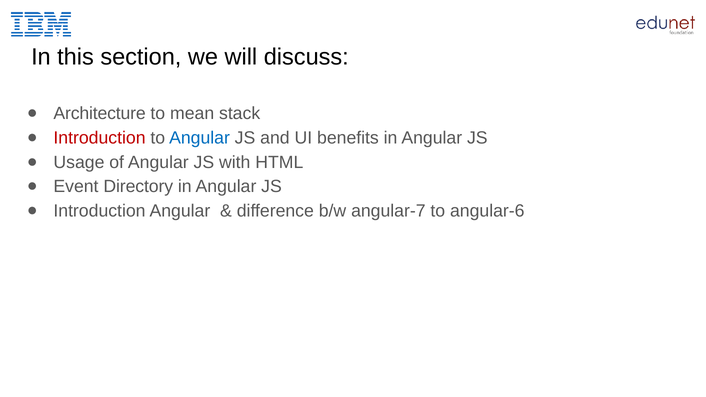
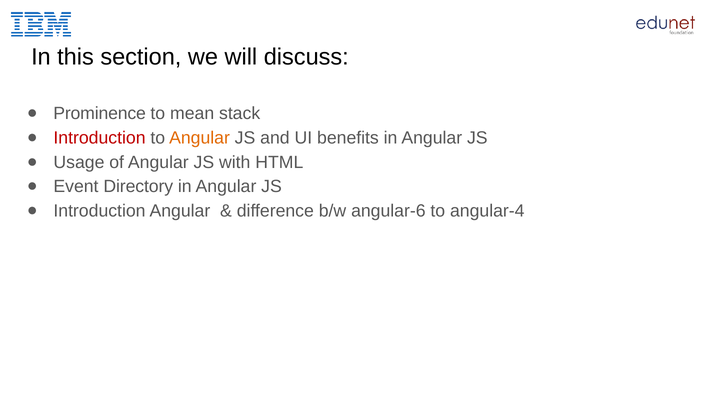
Architecture: Architecture -> Prominence
Angular at (200, 138) colour: blue -> orange
angular-7: angular-7 -> angular-6
angular-6: angular-6 -> angular-4
